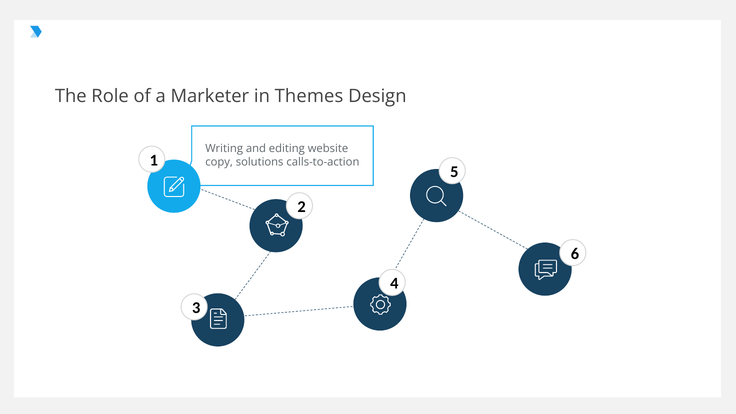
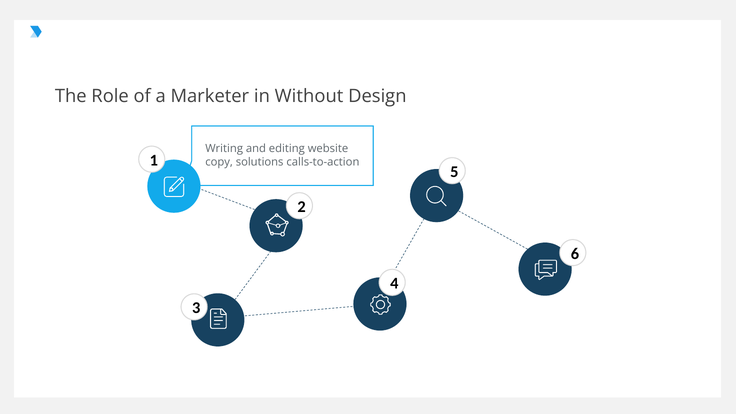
Themes: Themes -> Without
